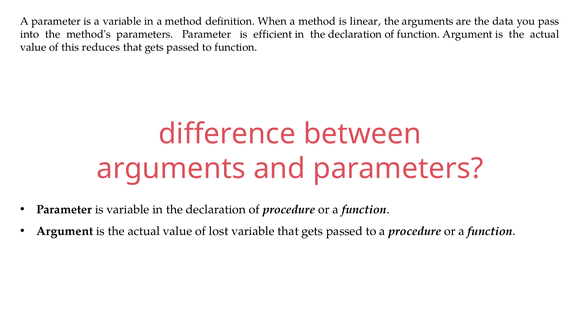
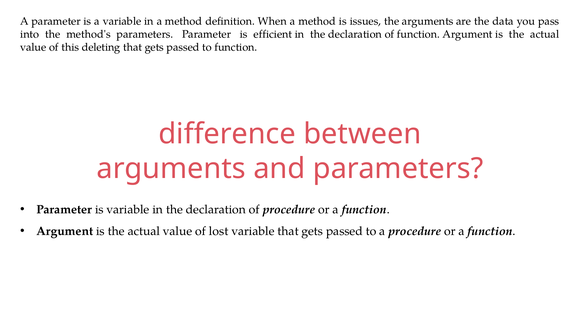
linear: linear -> issues
reduces: reduces -> deleting
